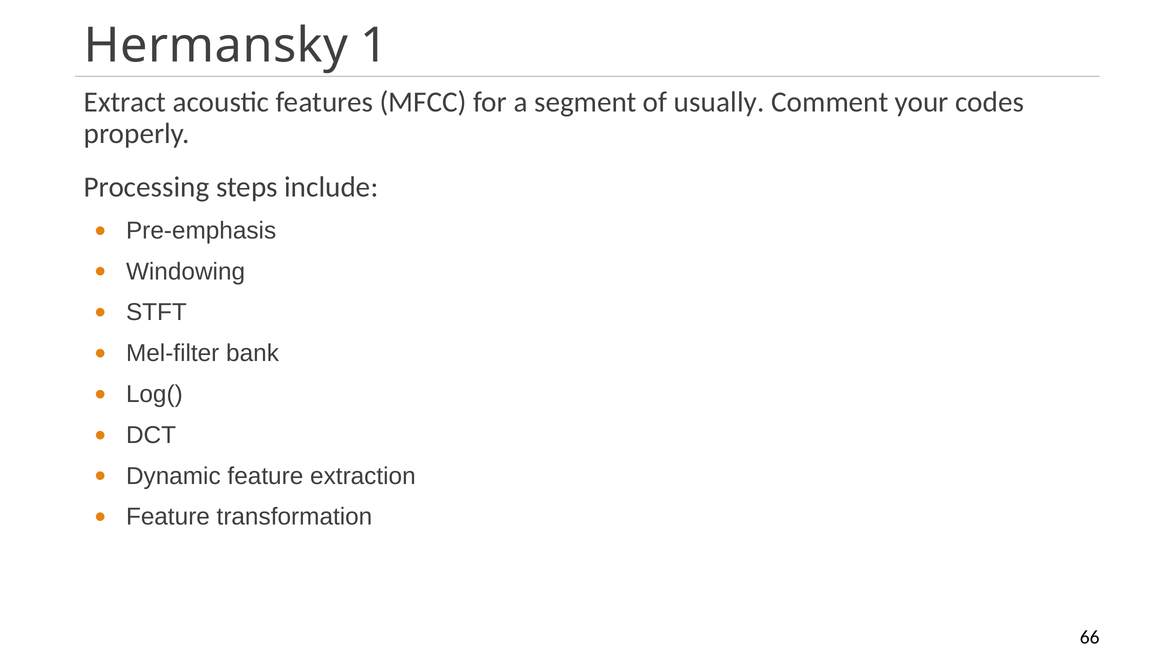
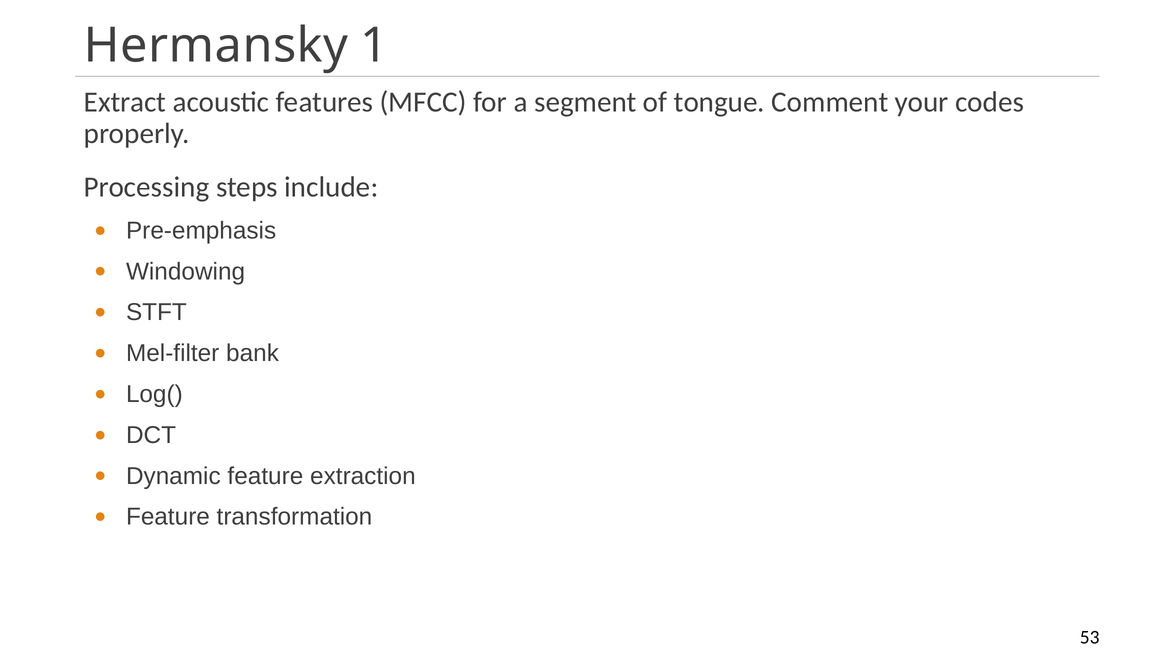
usually: usually -> tongue
66: 66 -> 53
